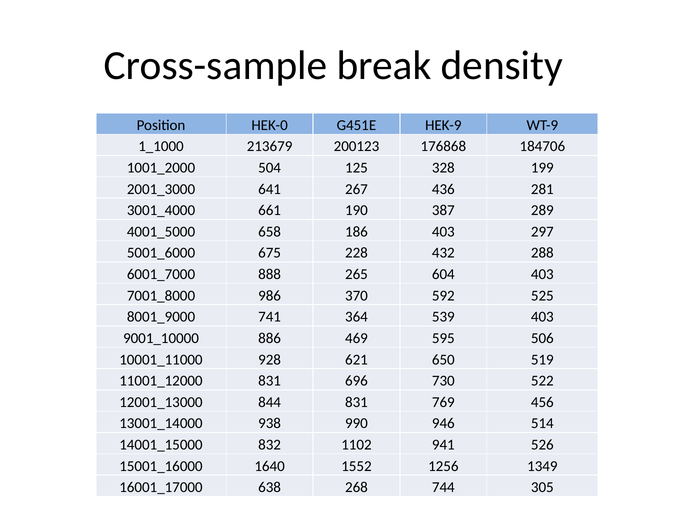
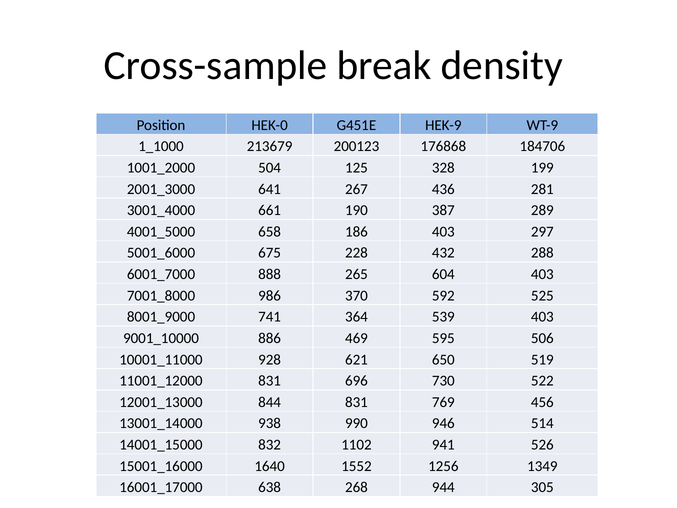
744: 744 -> 944
